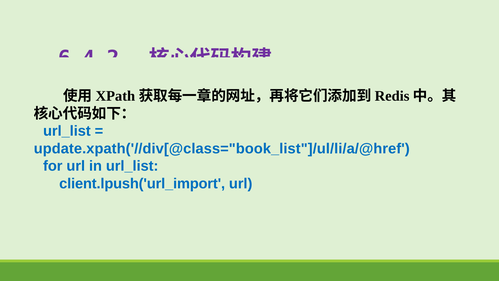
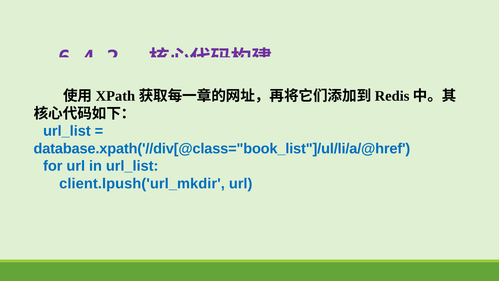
update.xpath('//div[@class="book_list"]/ul/li/a/@href: update.xpath('//div[@class="book_list"]/ul/li/a/@href -> database.xpath('//div[@class="book_list"]/ul/li/a/@href
client.lpush('url_import: client.lpush('url_import -> client.lpush('url_mkdir
